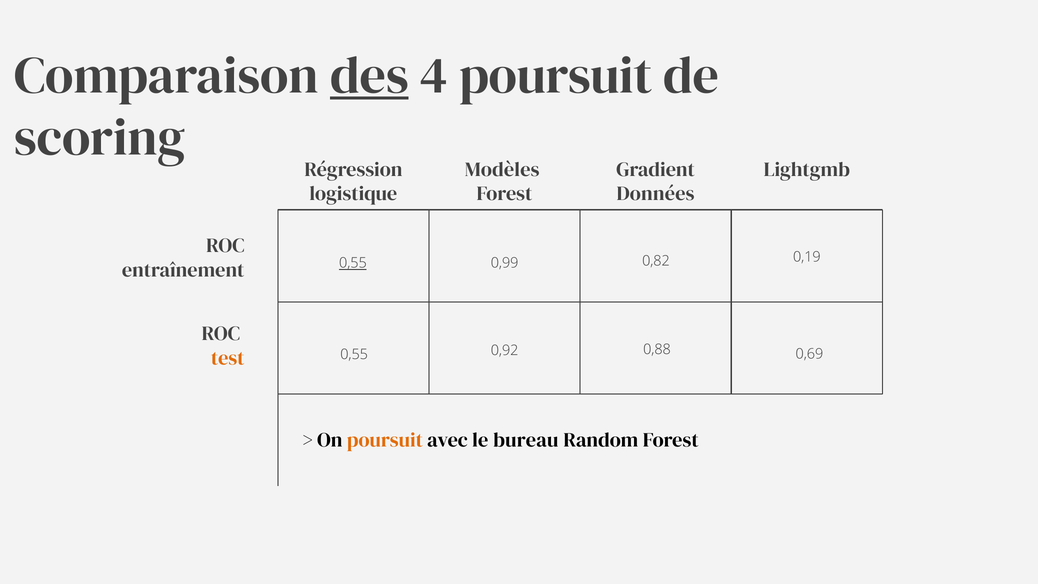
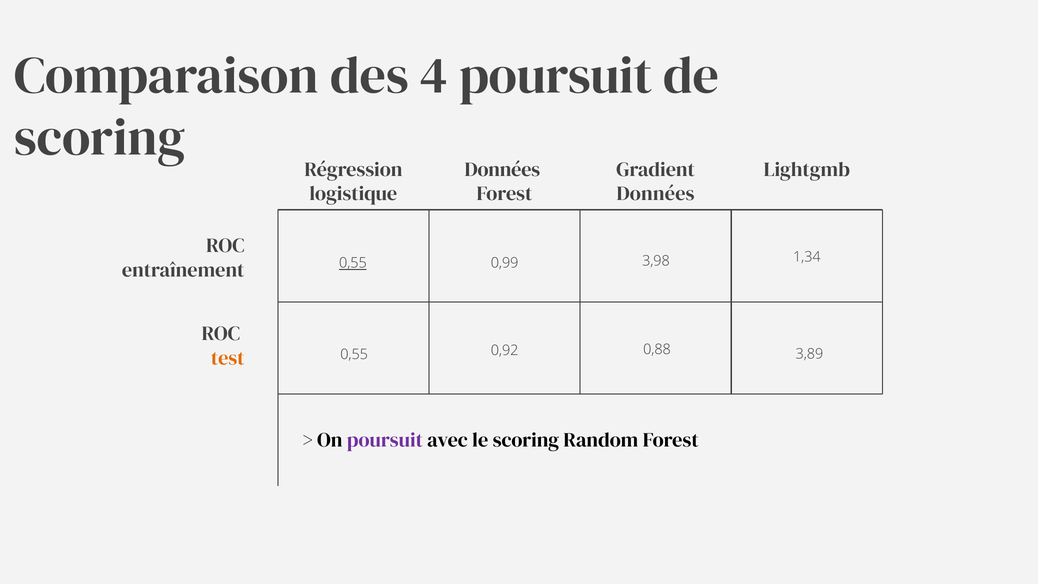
des underline: present -> none
Modèles at (502, 170): Modèles -> Données
0,19: 0,19 -> 1,34
0,82: 0,82 -> 3,98
0,69: 0,69 -> 3,89
poursuit at (385, 440) colour: orange -> purple
le bureau: bureau -> scoring
